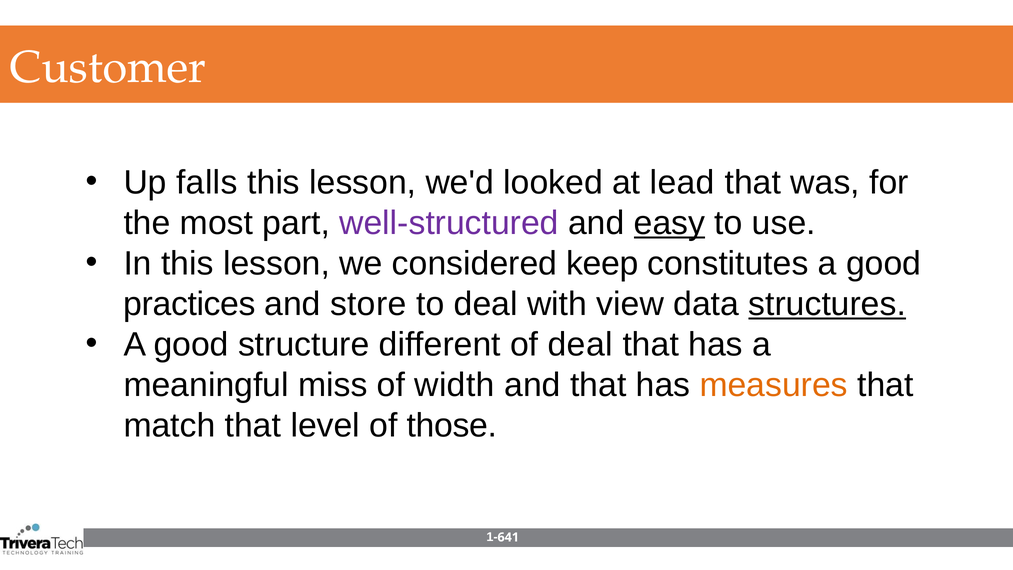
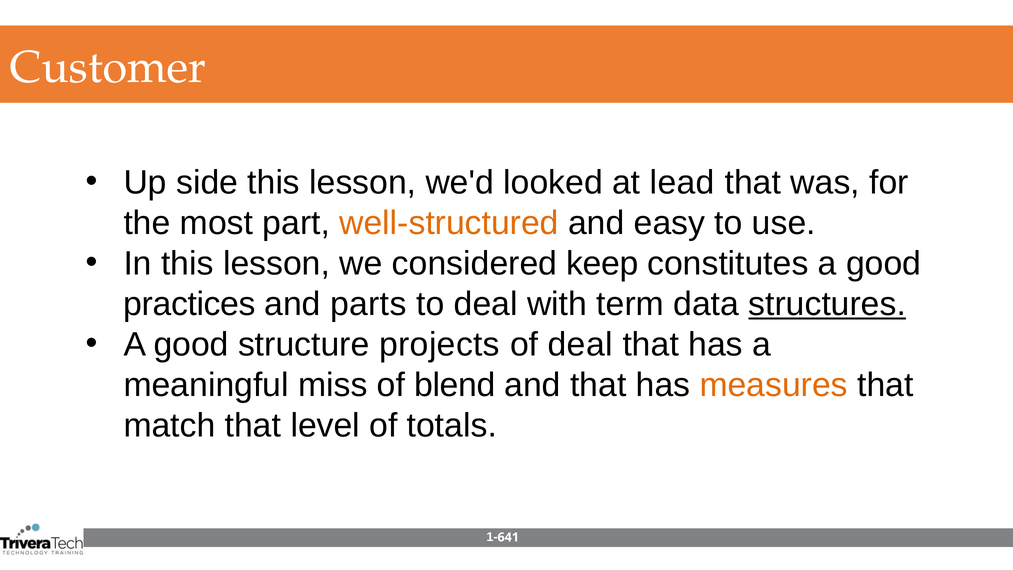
falls: falls -> side
well-structured colour: purple -> orange
easy underline: present -> none
store: store -> parts
view: view -> term
different: different -> projects
width: width -> blend
those: those -> totals
